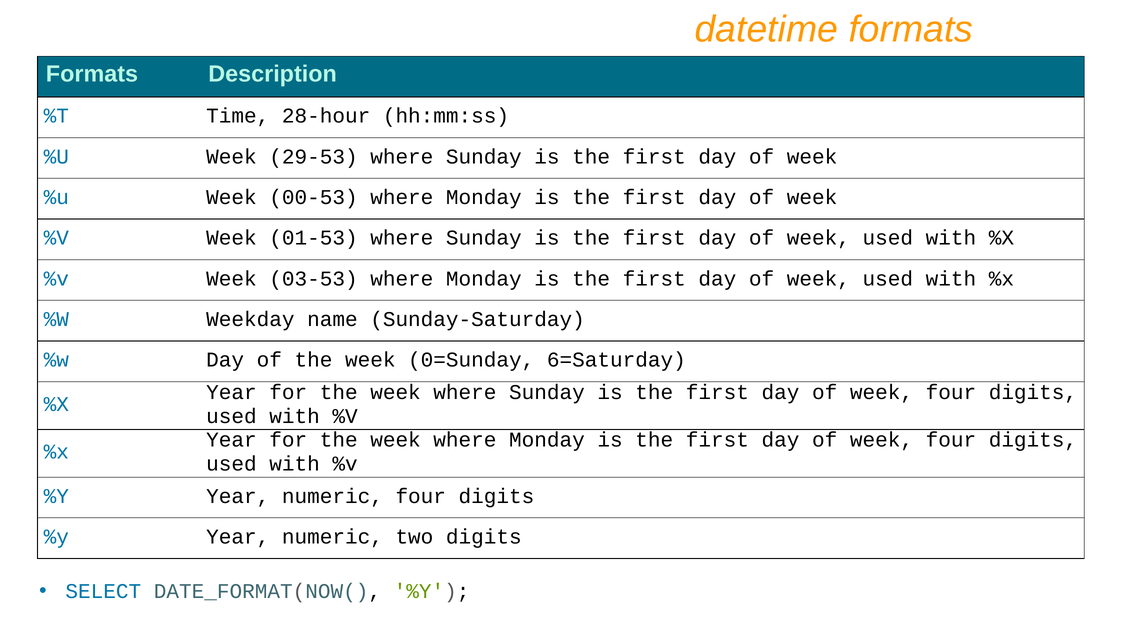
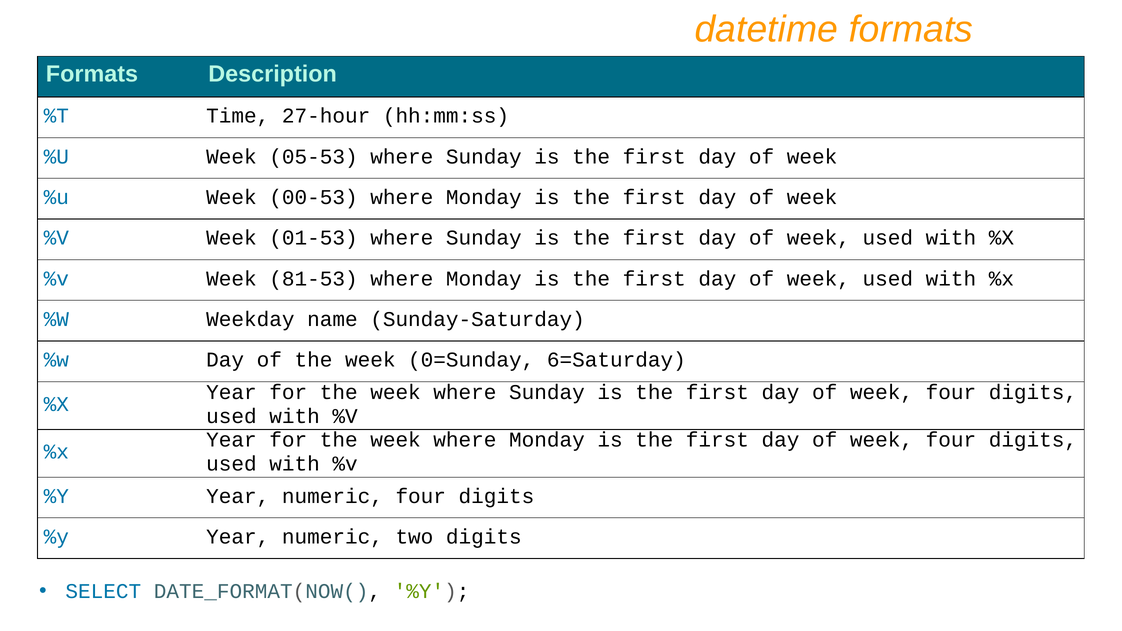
28-hour: 28-hour -> 27-hour
29-53: 29-53 -> 05-53
03-53: 03-53 -> 81-53
